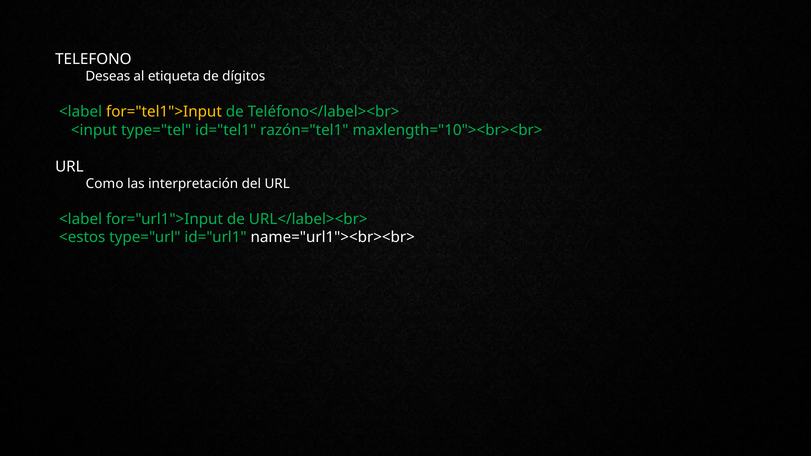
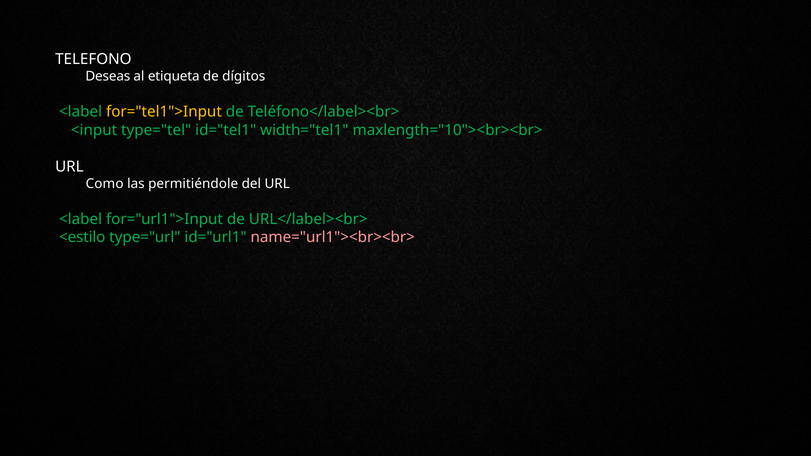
razón="tel1: razón="tel1 -> width="tel1
interpretación: interpretación -> permitiéndole
<estos: <estos -> <estilo
name="url1"><br><br> colour: white -> pink
